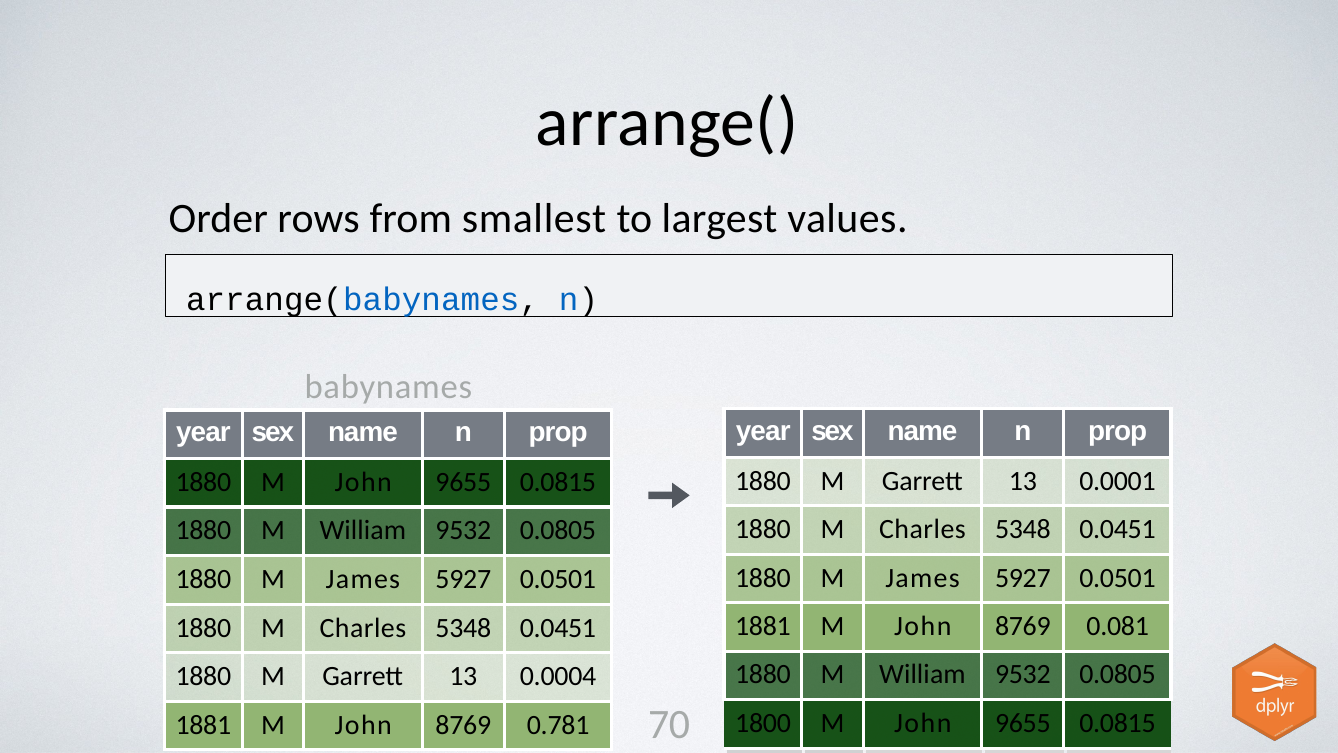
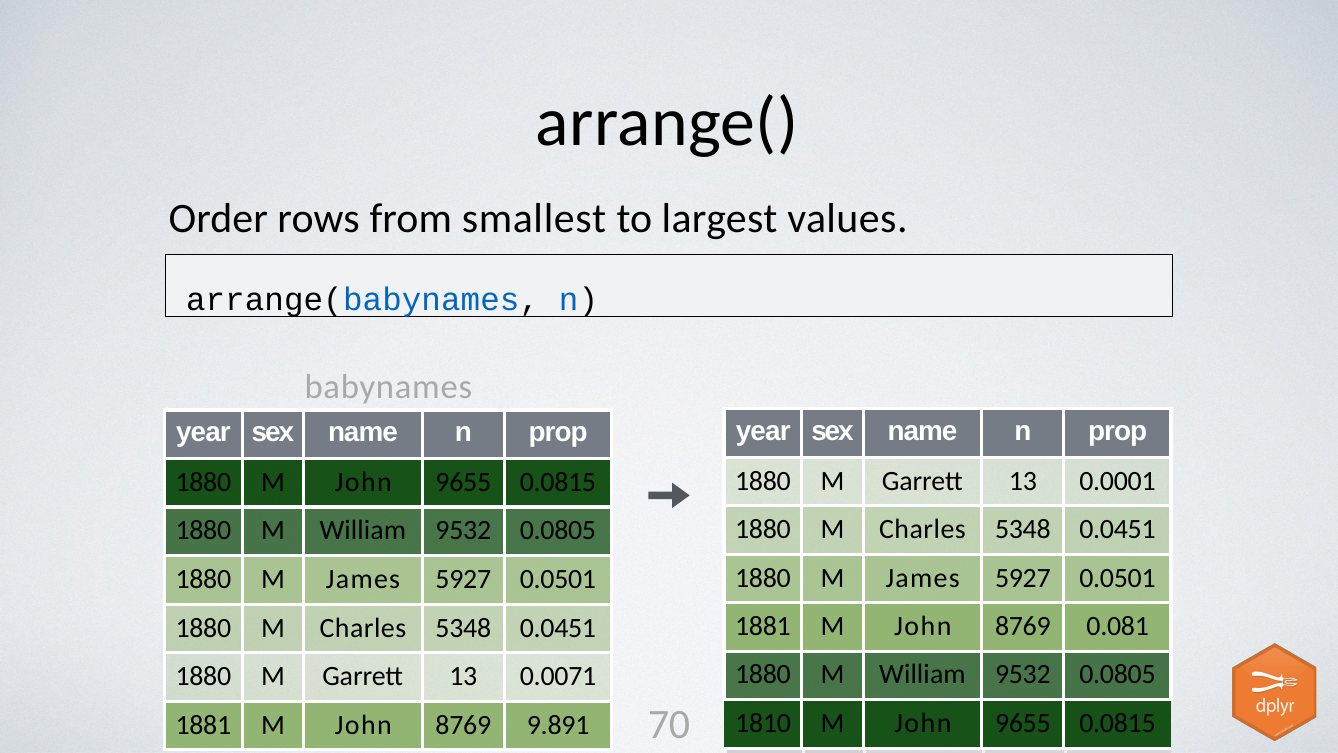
0.0004: 0.0004 -> 0.0071
1800: 1800 -> 1810
0.781: 0.781 -> 9.891
